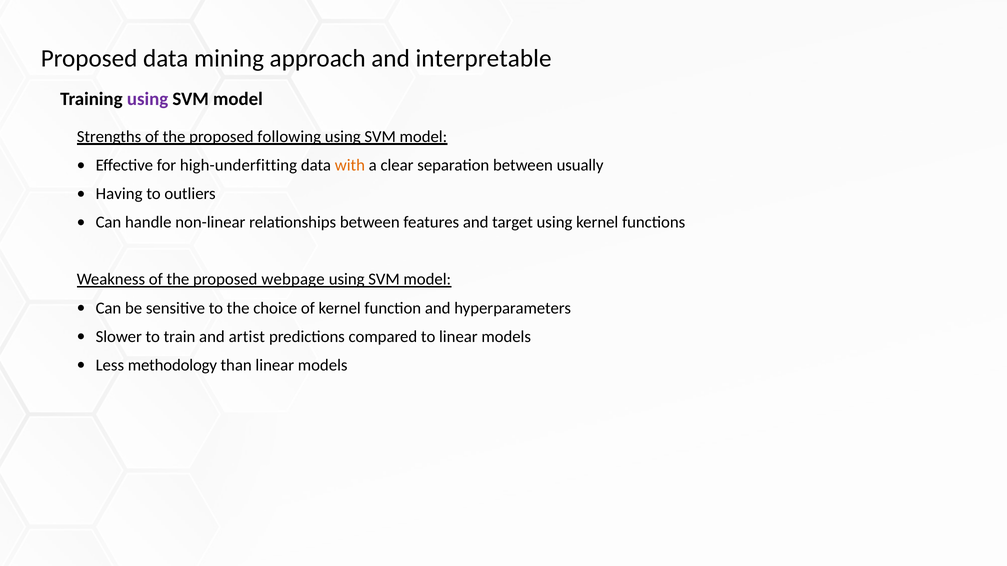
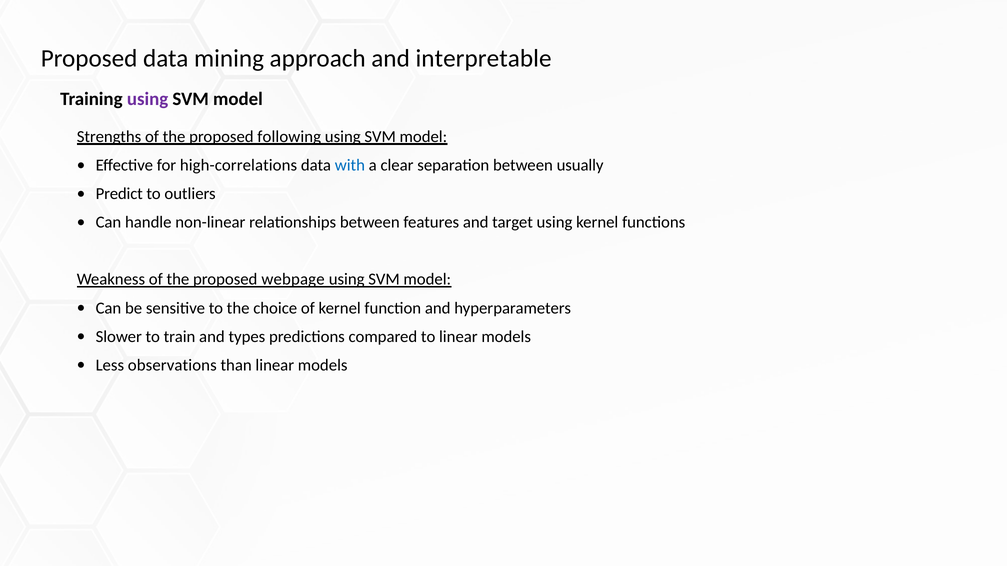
high-underfitting: high-underfitting -> high-correlations
with colour: orange -> blue
Having: Having -> Predict
artist: artist -> types
methodology: methodology -> observations
